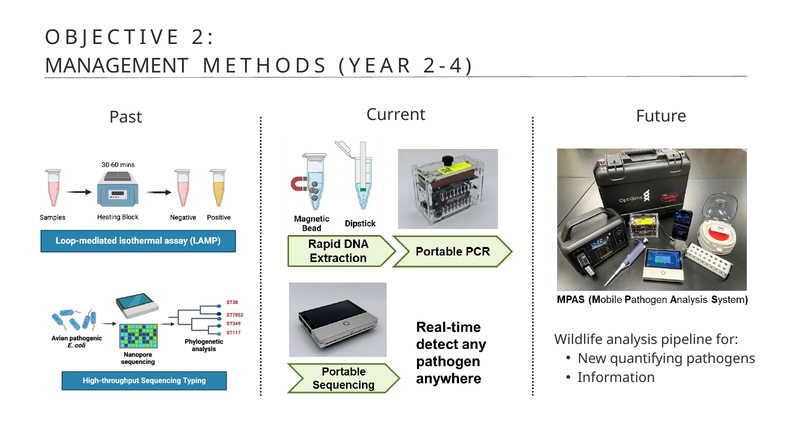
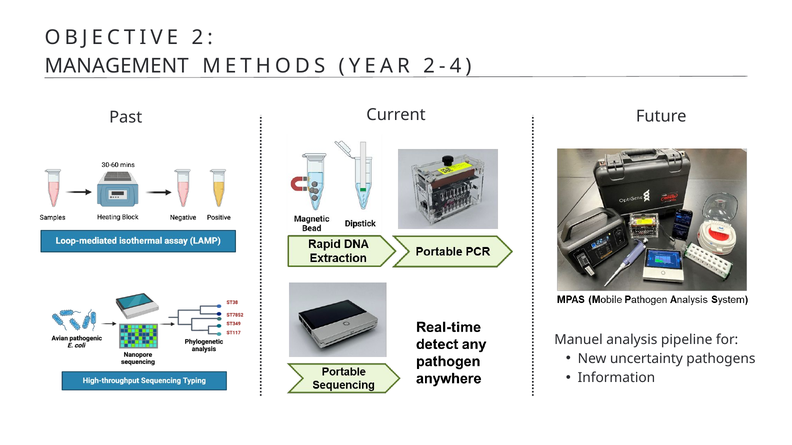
Wildlife: Wildlife -> Manuel
quantifying: quantifying -> uncertainty
